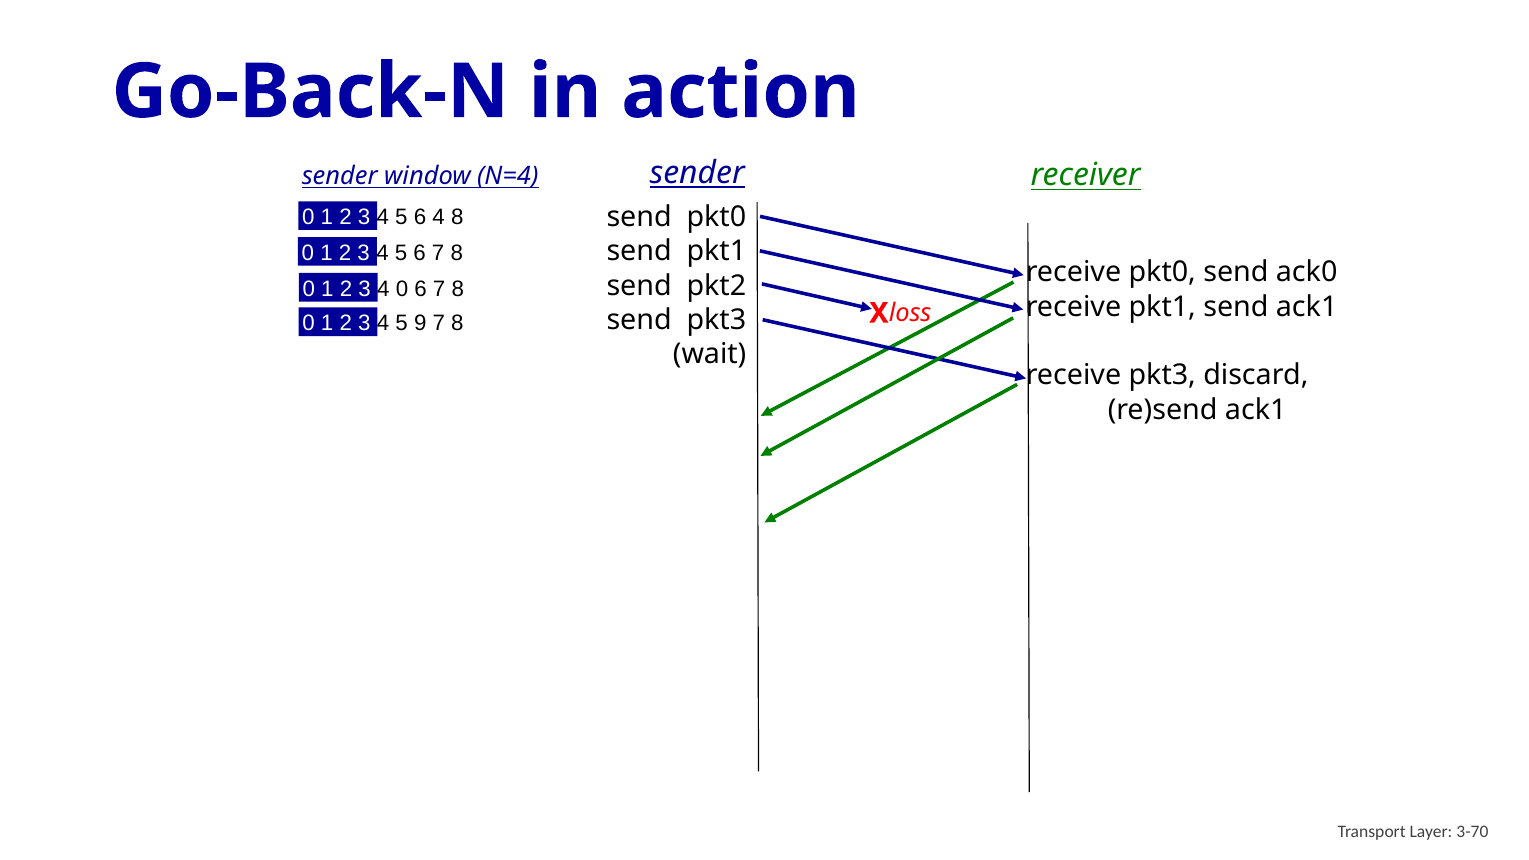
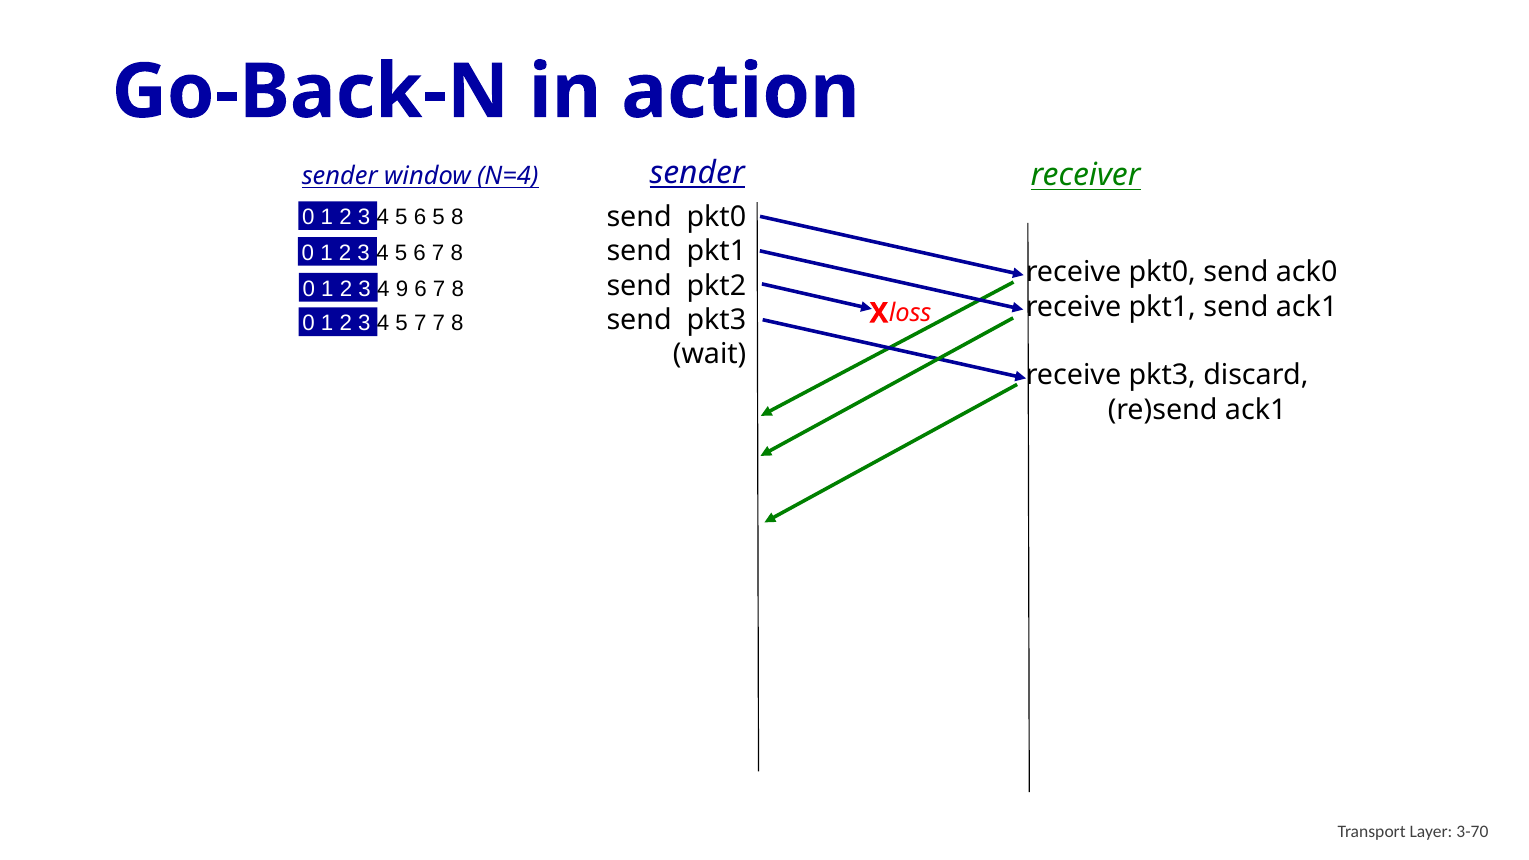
6 4: 4 -> 5
4 0: 0 -> 9
5 9: 9 -> 7
